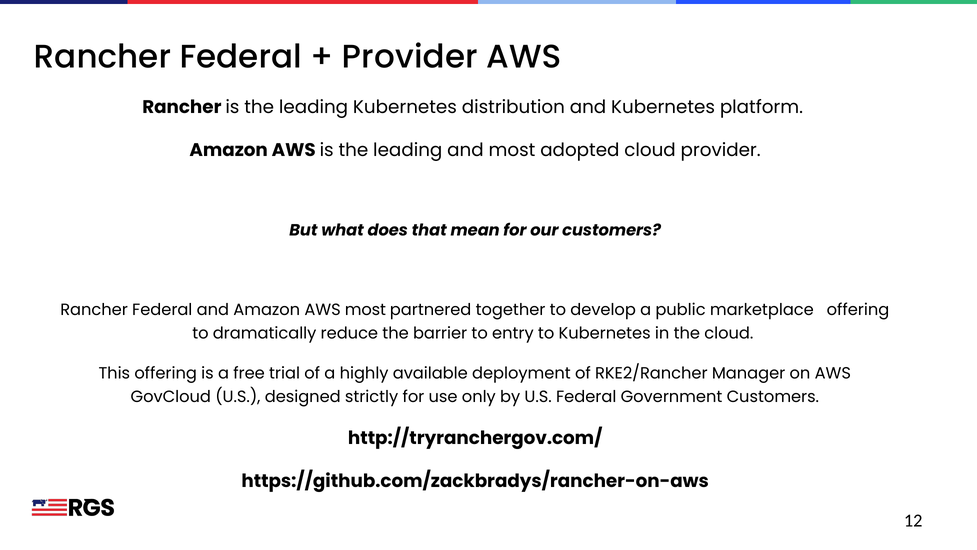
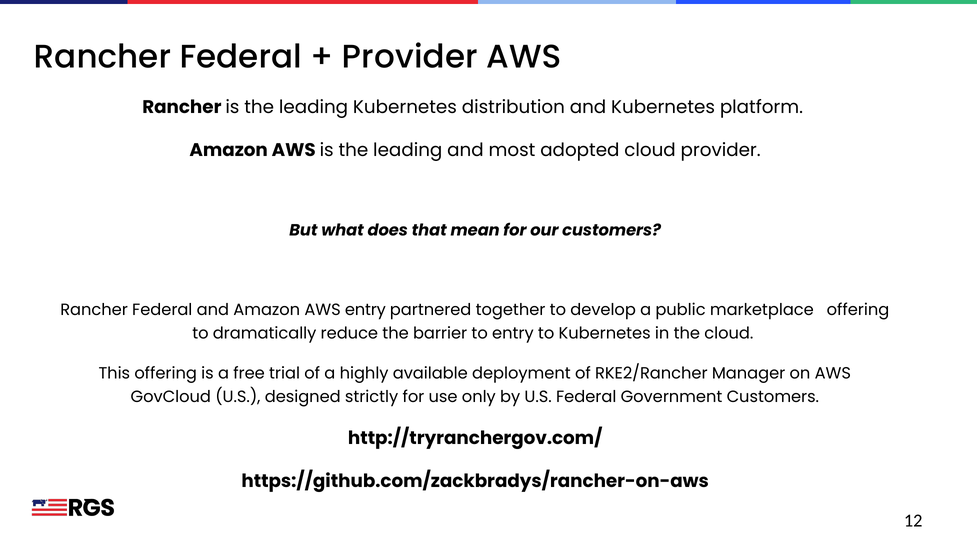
AWS most: most -> entry
